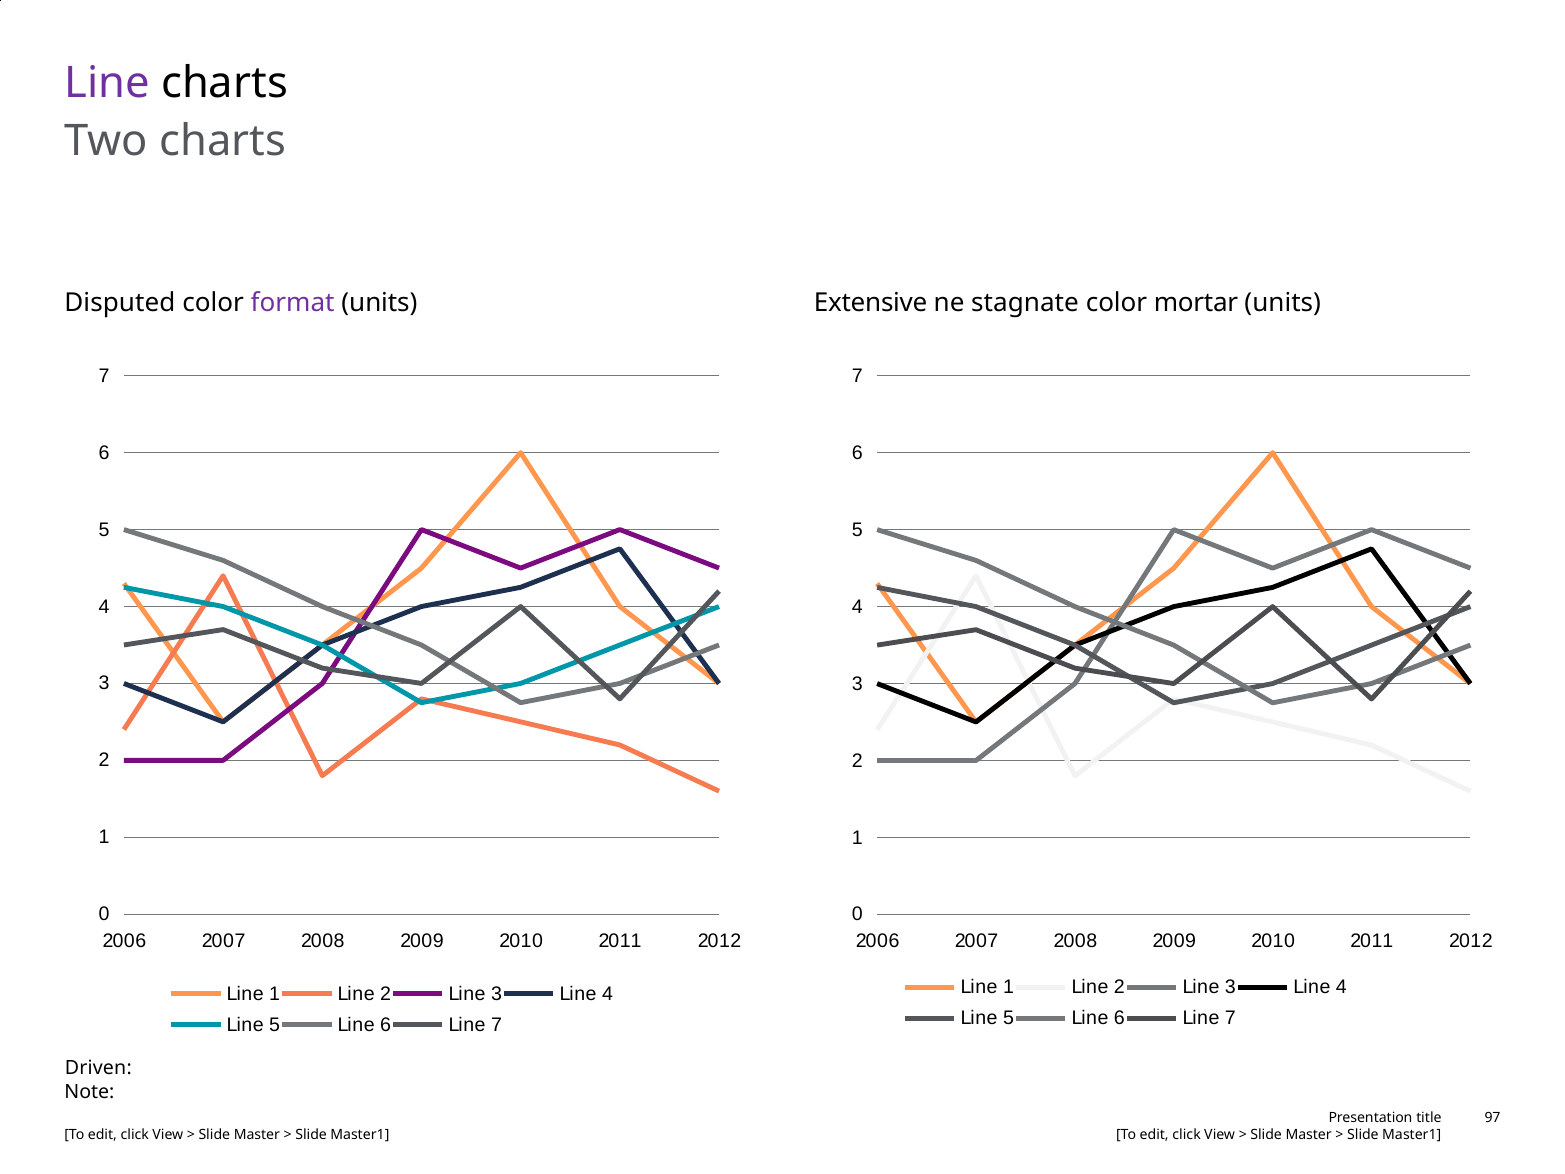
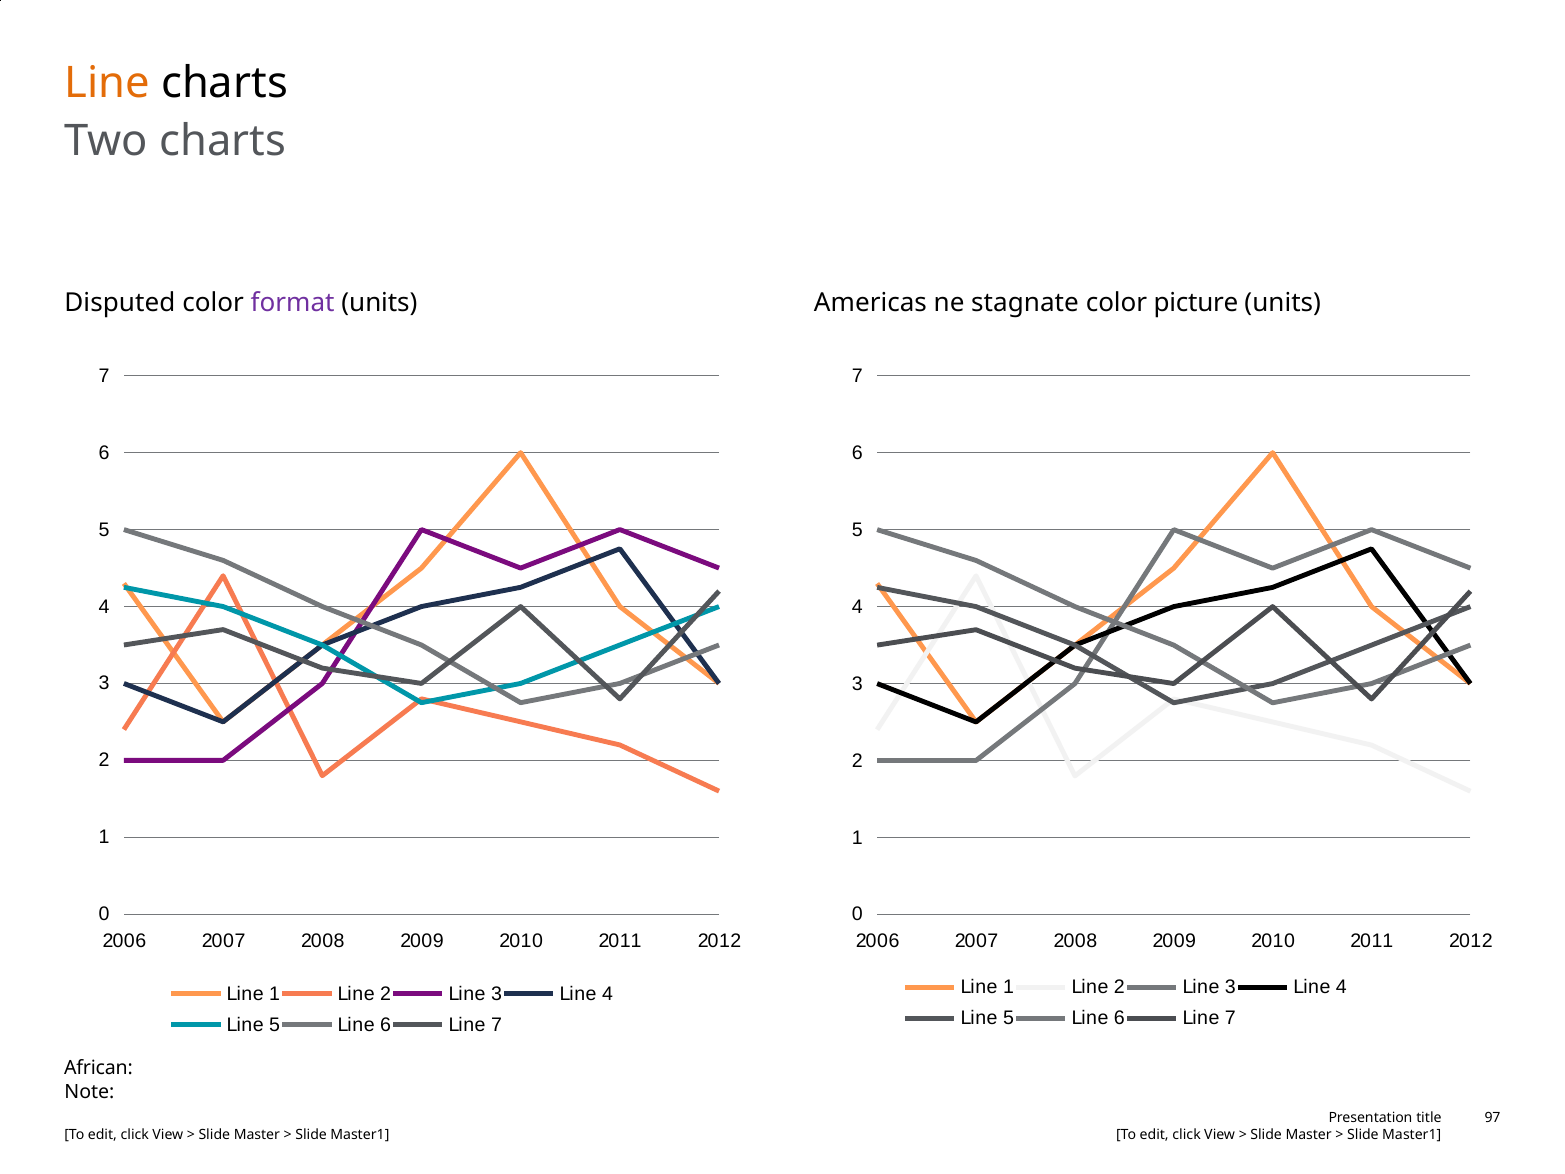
Line at (107, 83) colour: purple -> orange
Extensive: Extensive -> Americas
mortar: mortar -> picture
Driven: Driven -> African
